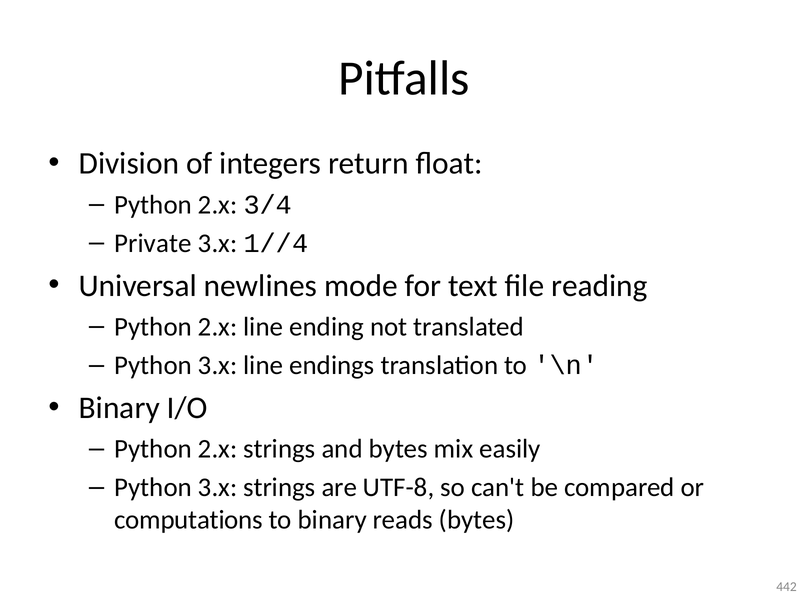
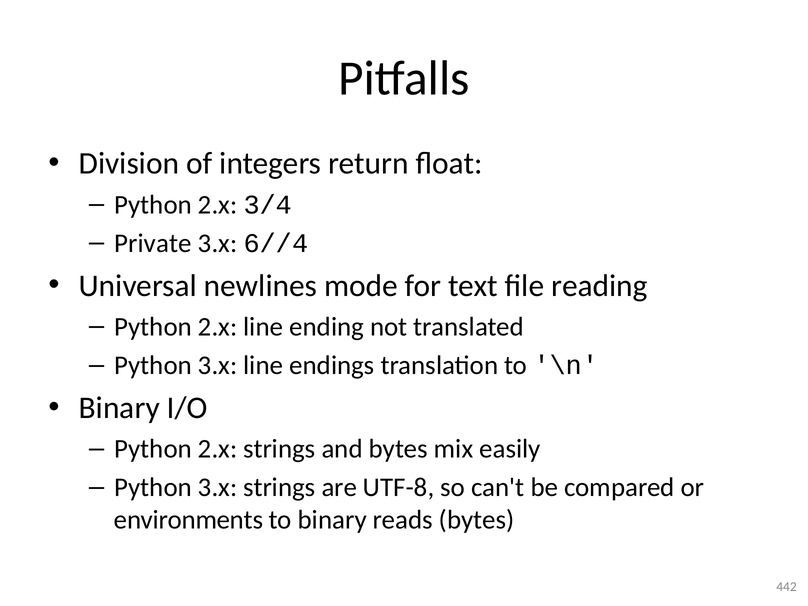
1//4: 1//4 -> 6//4
computations: computations -> environments
